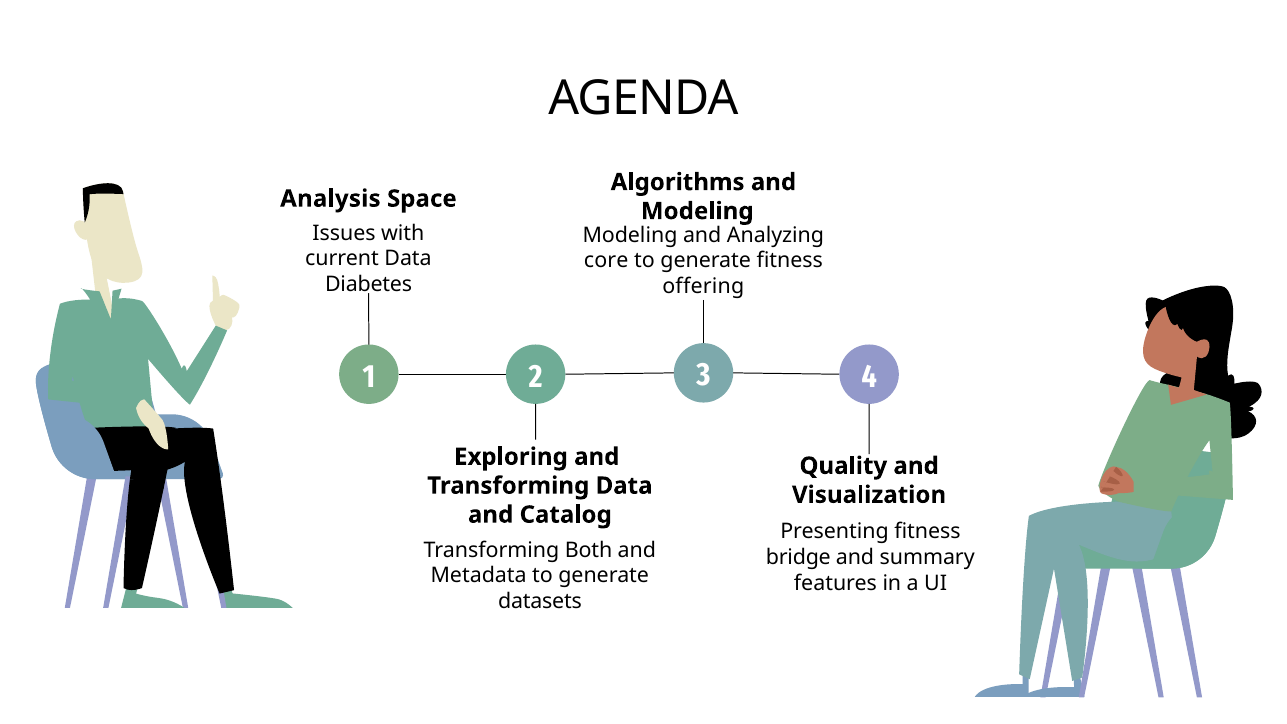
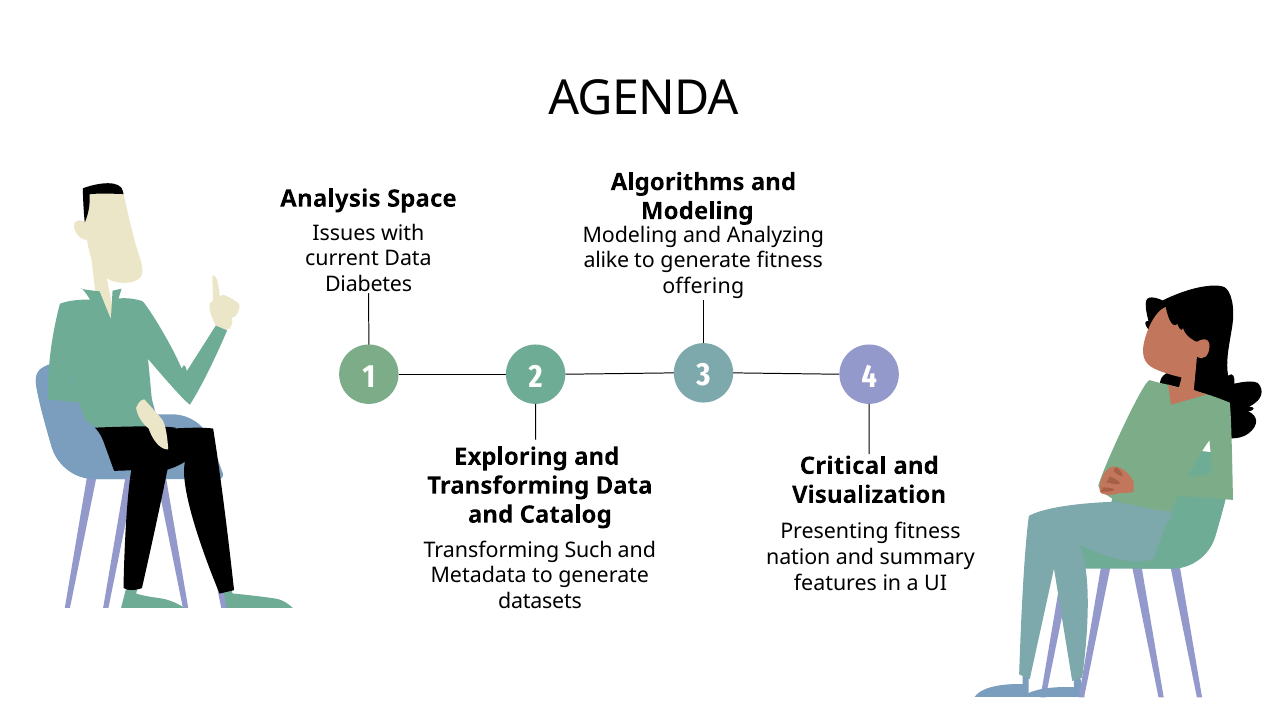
core: core -> alike
Quality: Quality -> Critical
Both: Both -> Such
bridge: bridge -> nation
